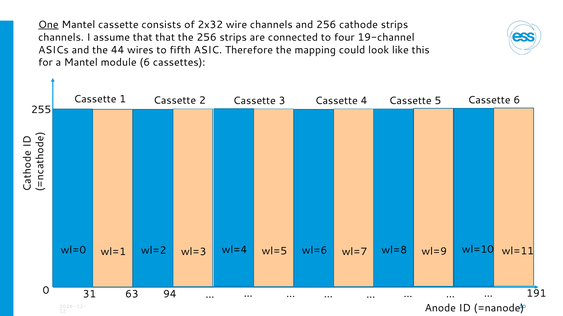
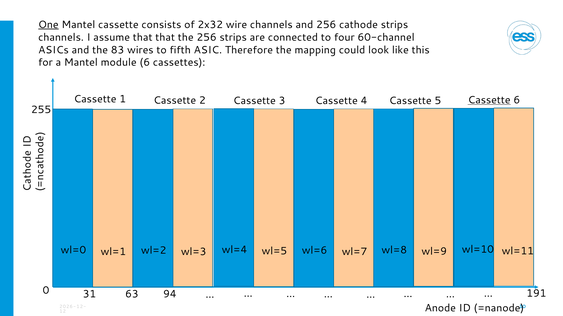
19-channel: 19-channel -> 60-channel
44: 44 -> 83
Cassette at (489, 100) underline: none -> present
